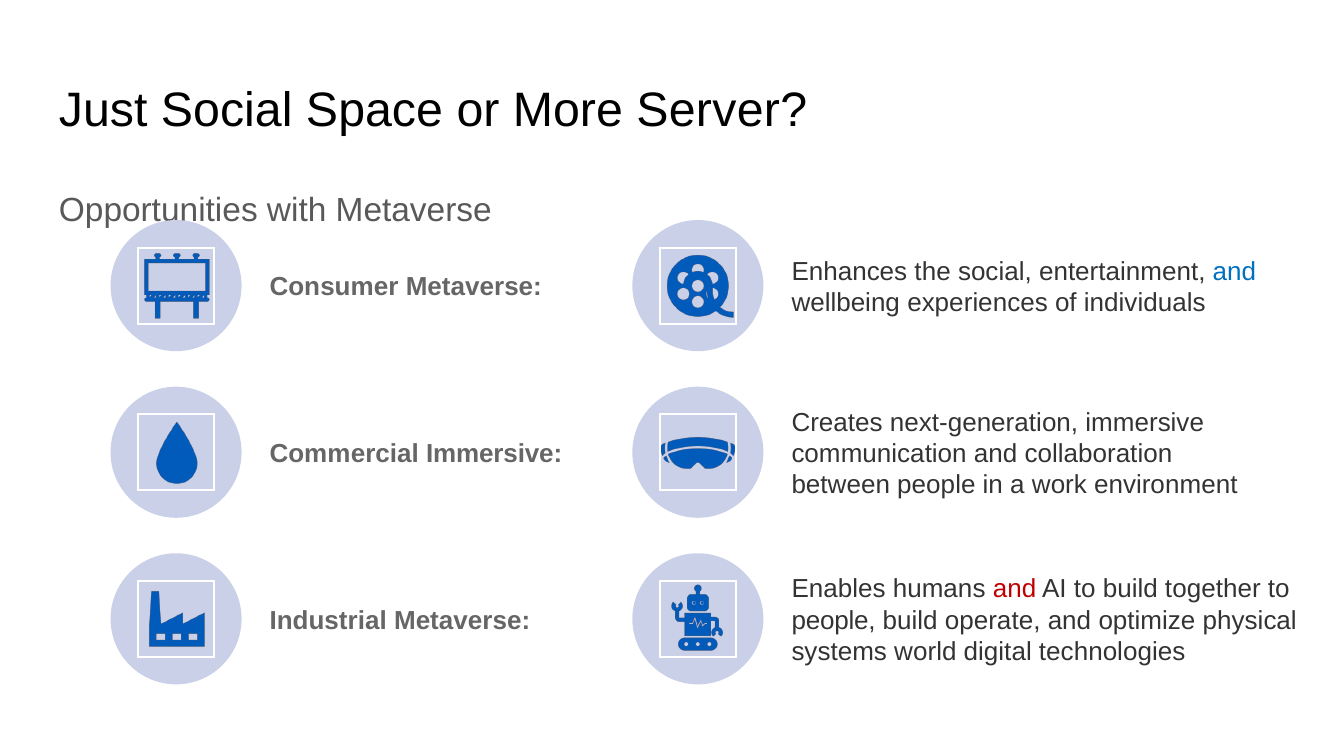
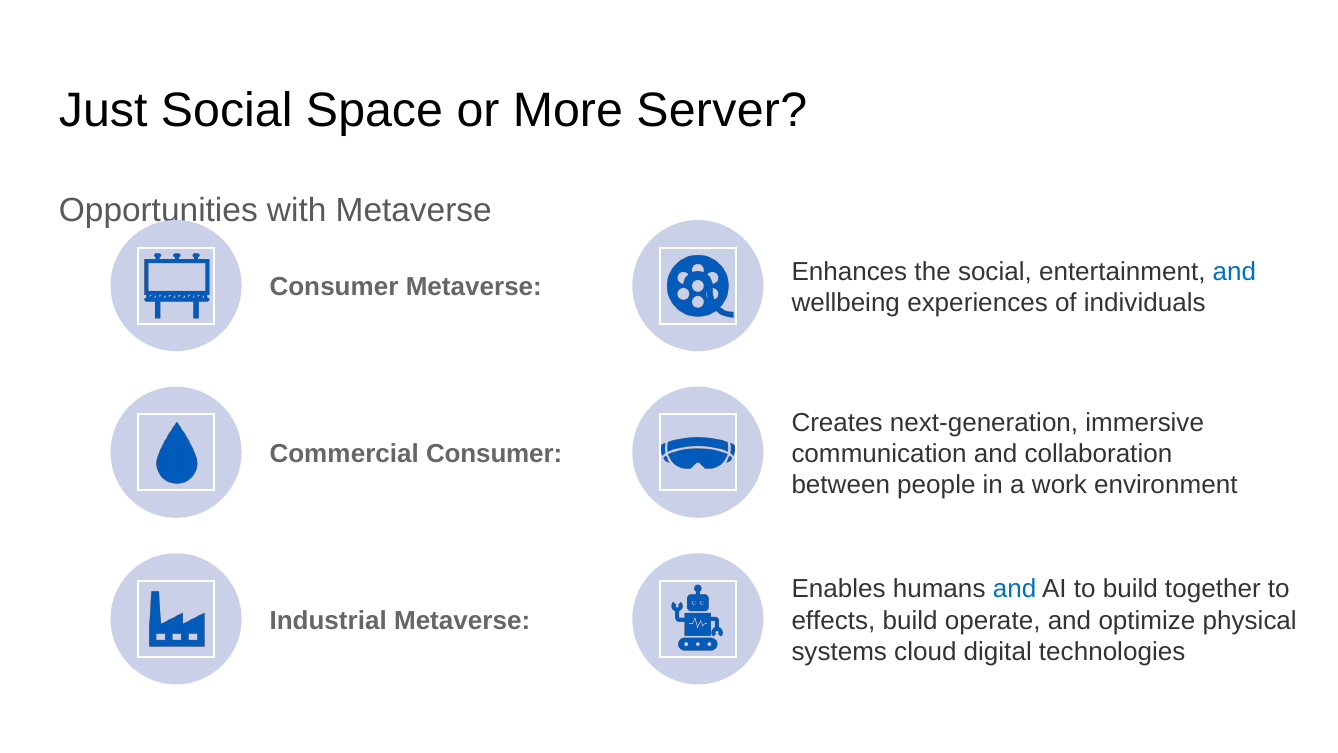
Commercial Immersive: Immersive -> Consumer
and at (1015, 589) colour: red -> blue
people at (834, 620): people -> effects
world: world -> cloud
